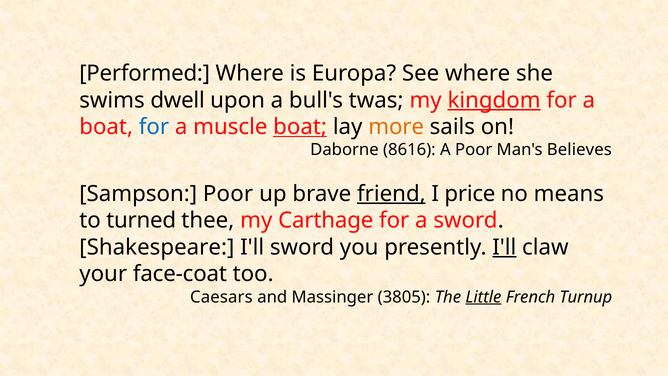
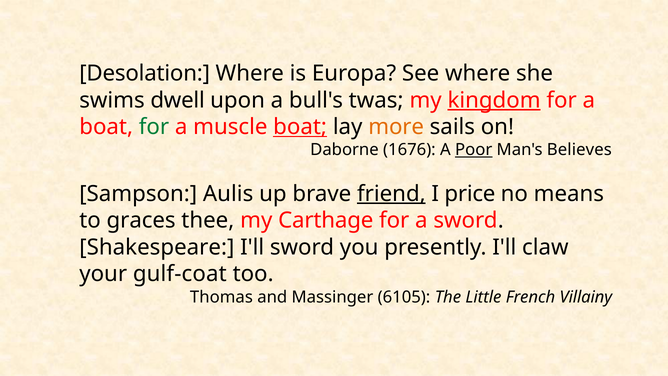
Performed: Performed -> Desolation
for at (154, 127) colour: blue -> green
8616: 8616 -> 1676
Poor at (474, 150) underline: none -> present
Sampson Poor: Poor -> Aulis
turned: turned -> graces
I'll at (504, 247) underline: present -> none
face-coat: face-coat -> gulf-coat
Caesars: Caesars -> Thomas
3805: 3805 -> 6105
Little underline: present -> none
Turnup: Turnup -> Villainy
